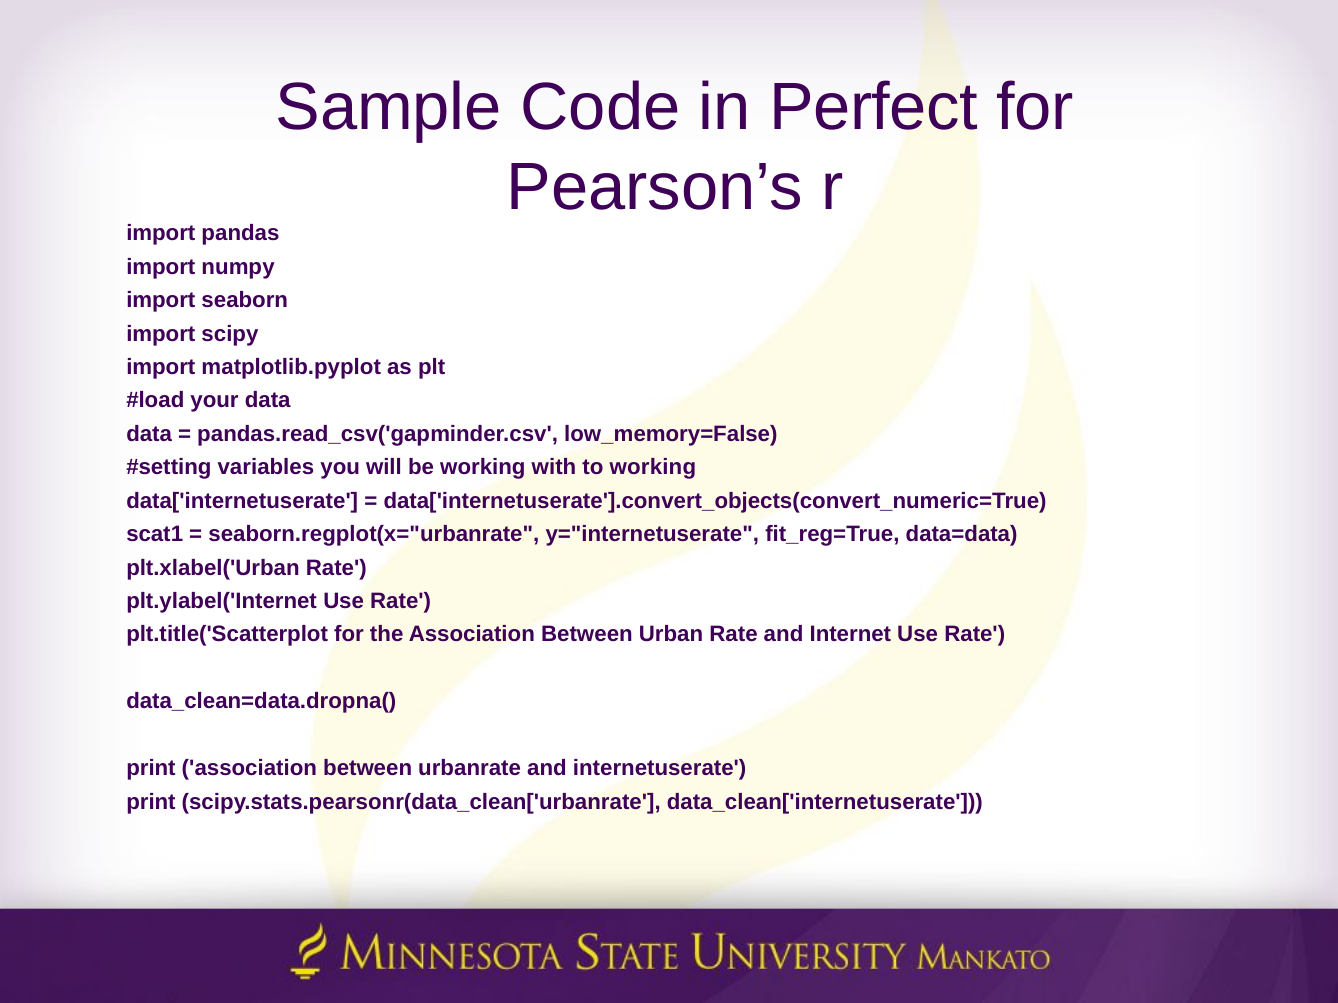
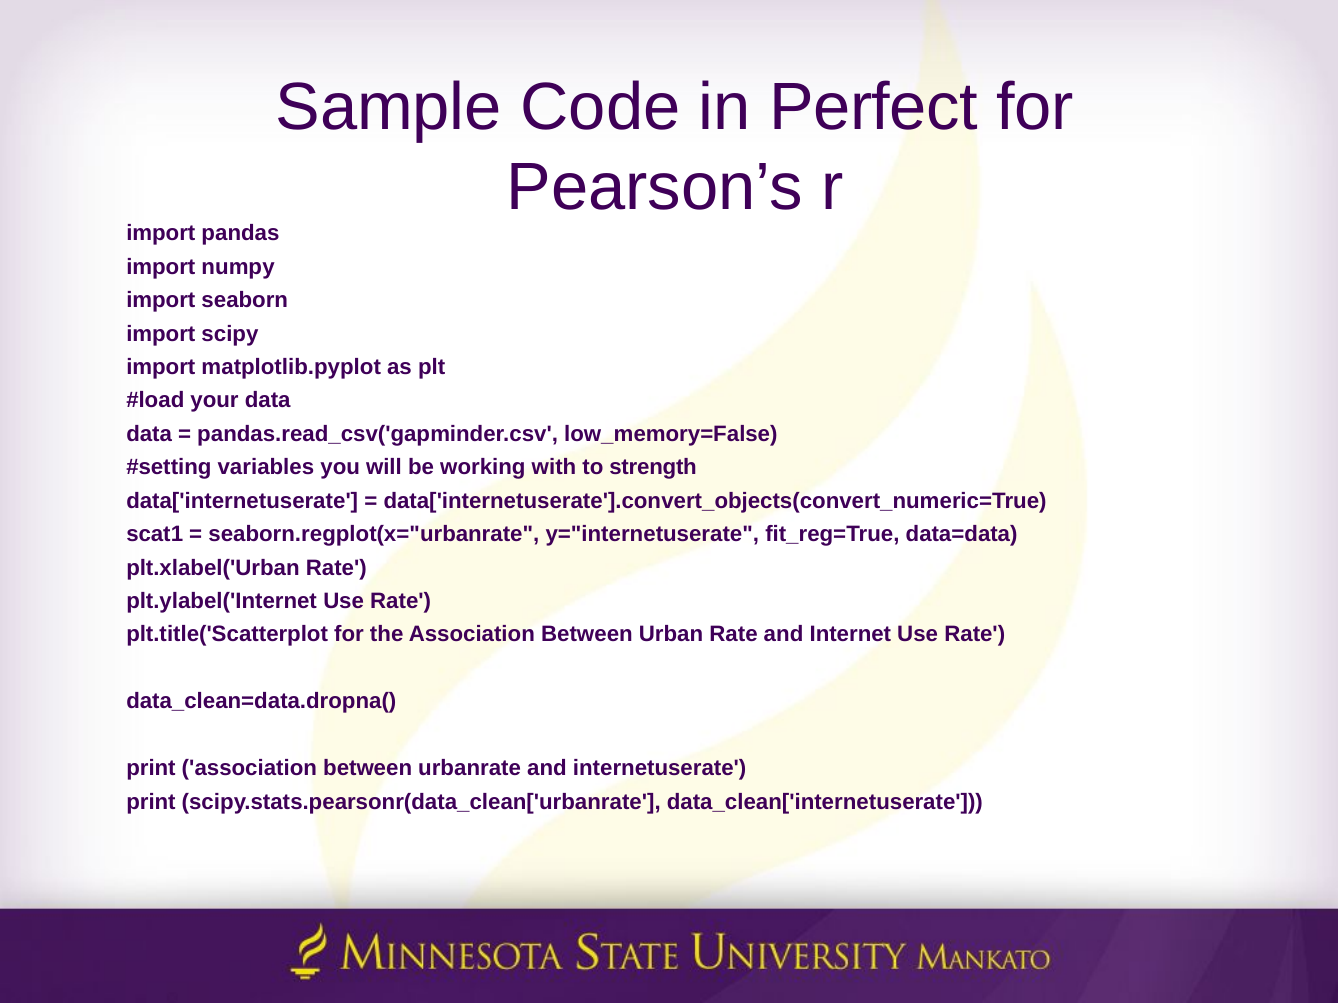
to working: working -> strength
